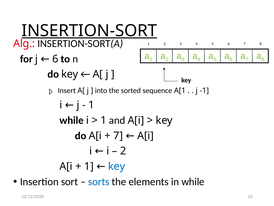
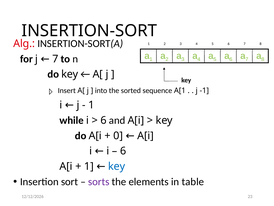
INSERTION-SORT underline: present -> none
j 6: 6 -> 7
1 at (104, 120): 1 -> 6
7 at (118, 135): 7 -> 0
2 at (123, 151): 2 -> 6
sorts colour: blue -> purple
in while: while -> table
